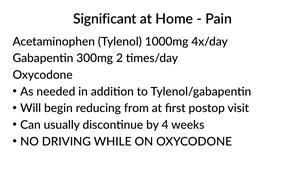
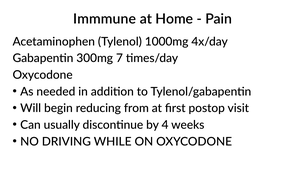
Significant: Significant -> Immmune
2: 2 -> 7
